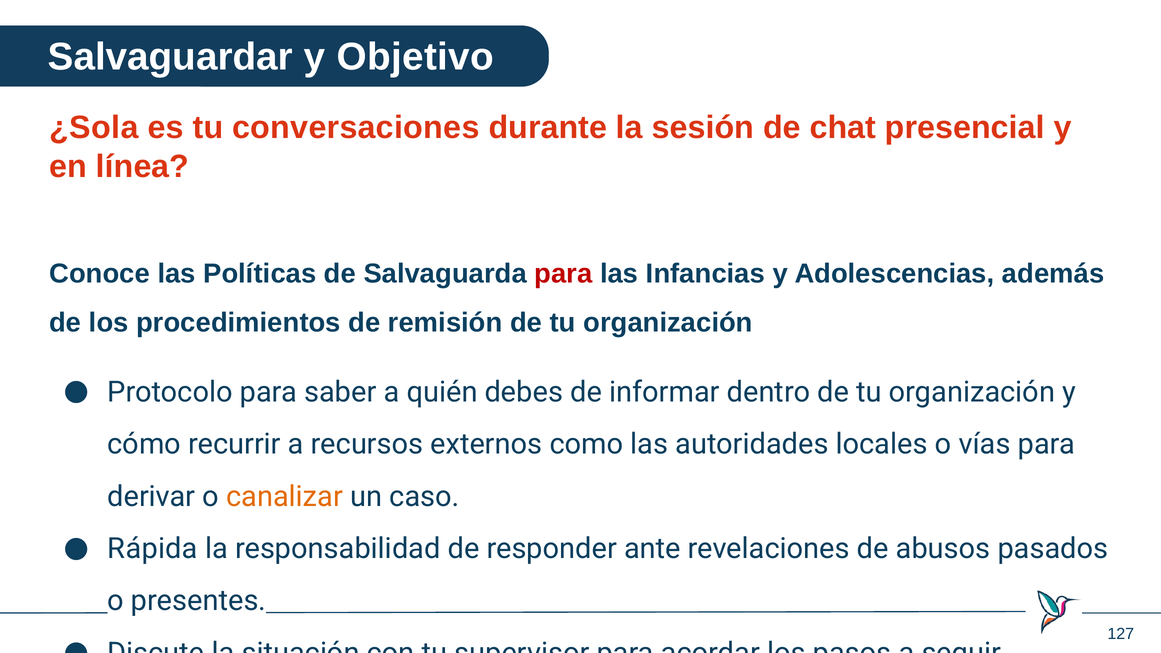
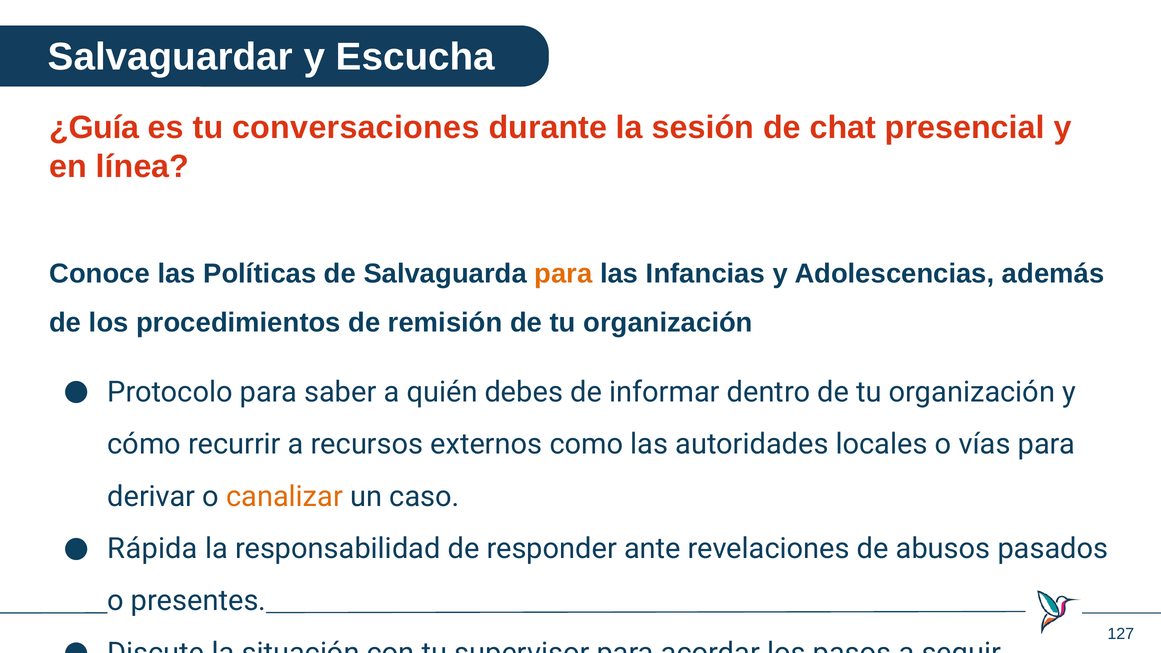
Objetivo: Objetivo -> Escucha
¿Sola: ¿Sola -> ¿Guía
para at (563, 274) colour: red -> orange
